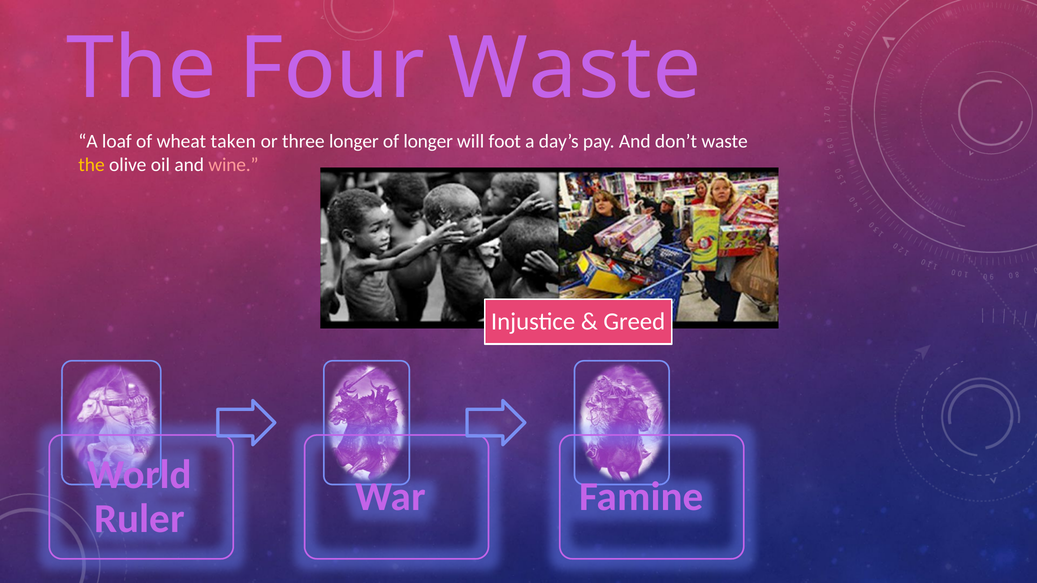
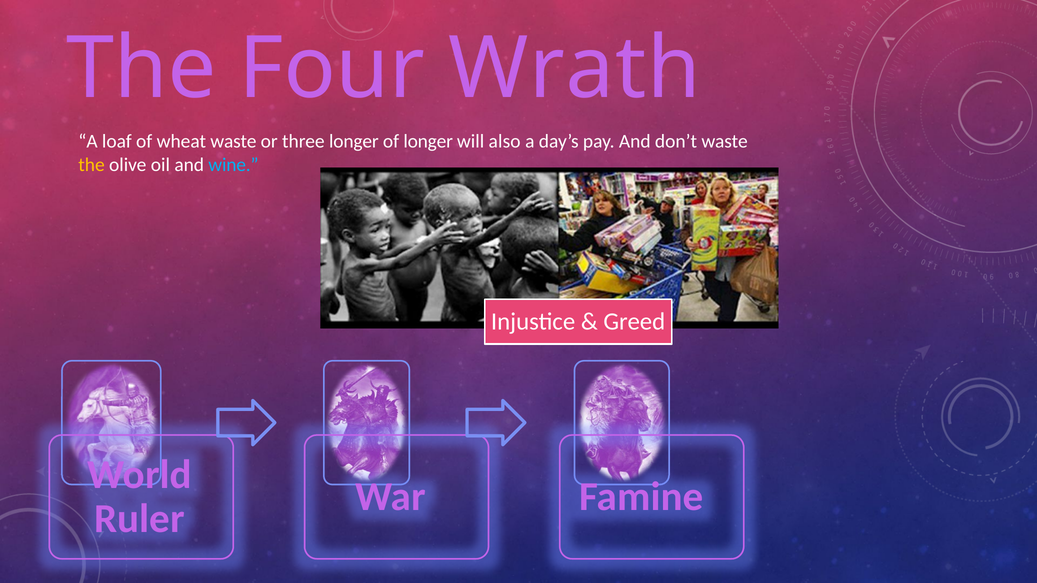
Four Waste: Waste -> Wrath
wheat taken: taken -> waste
foot: foot -> also
wine colour: pink -> light blue
